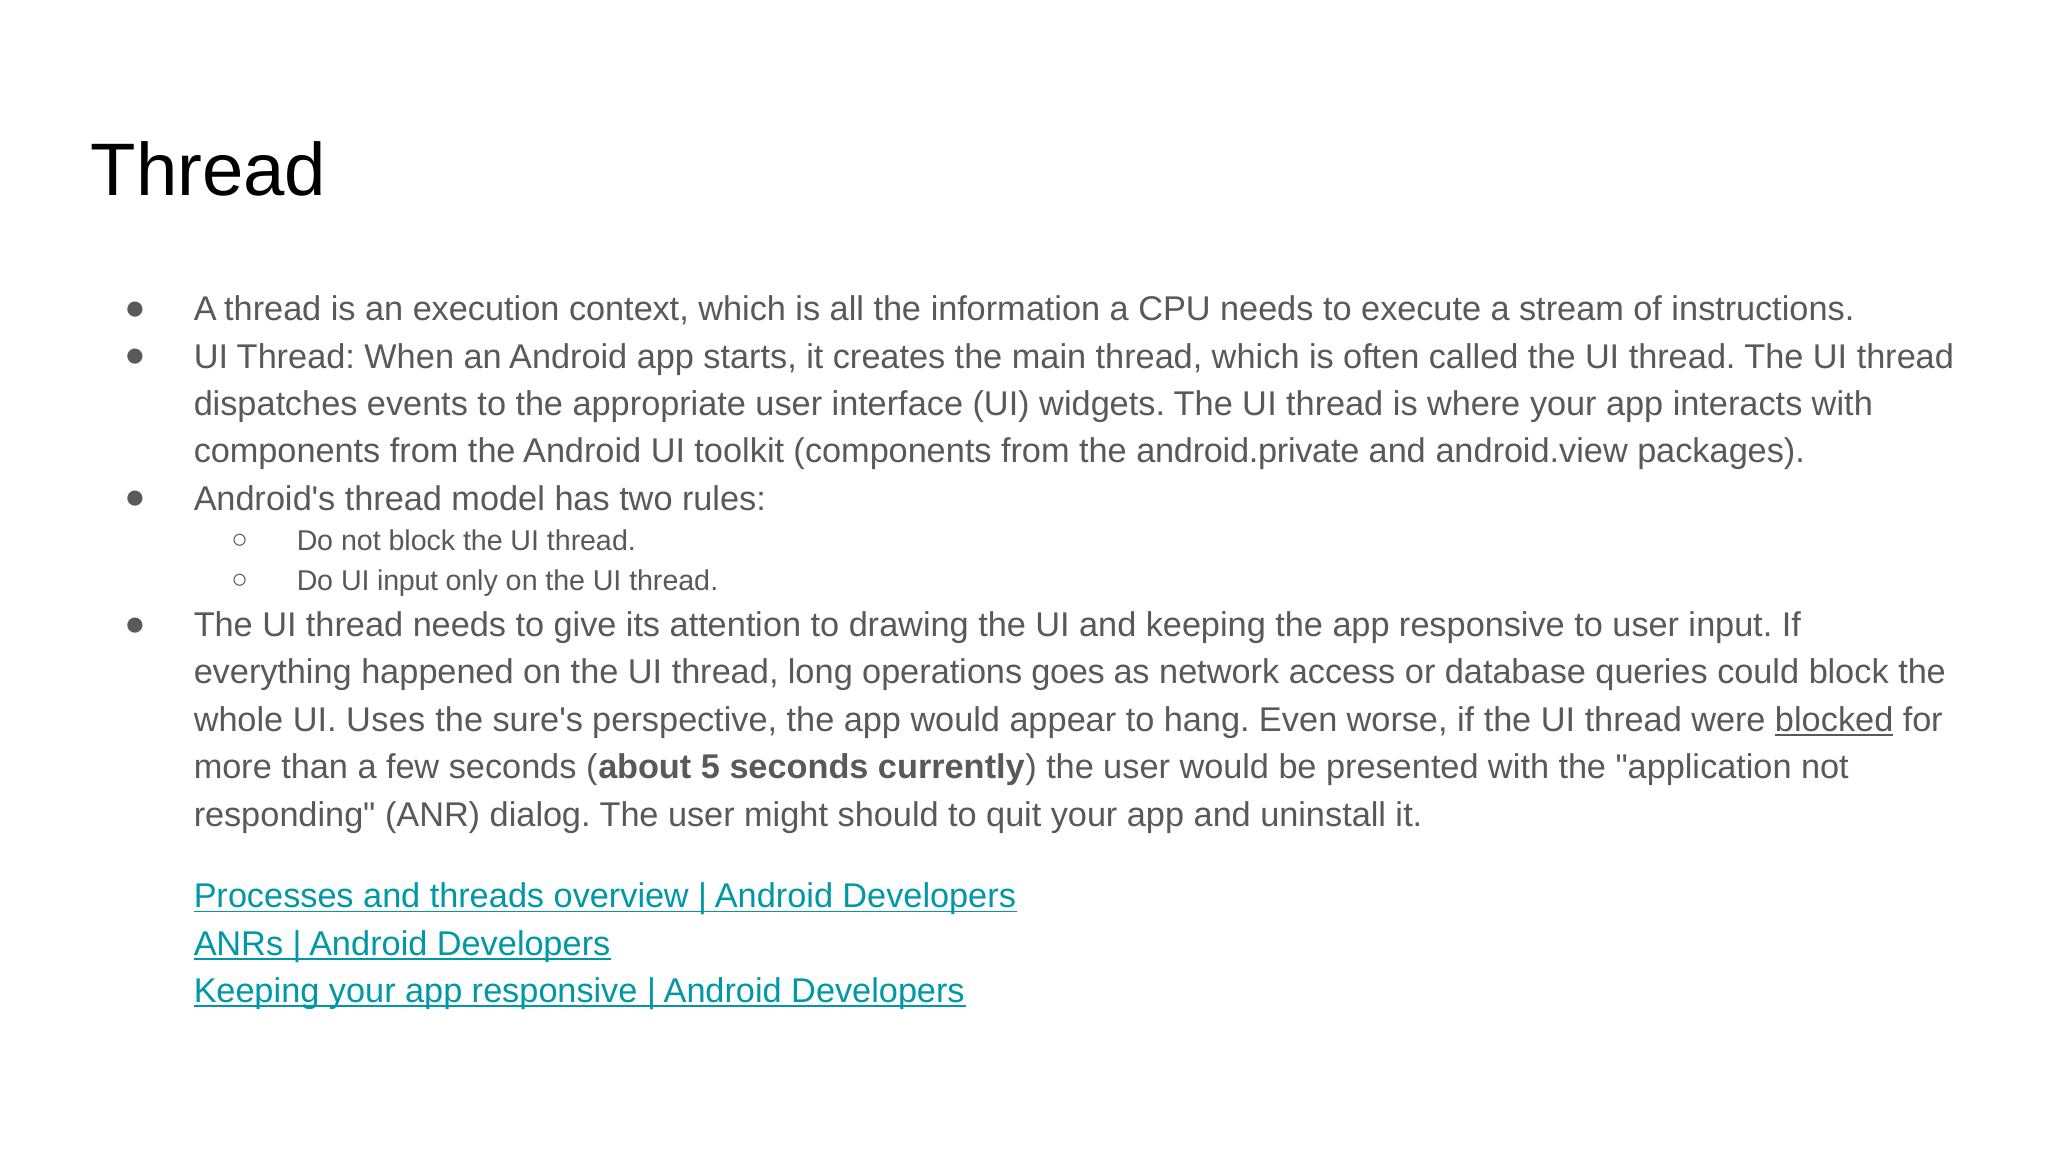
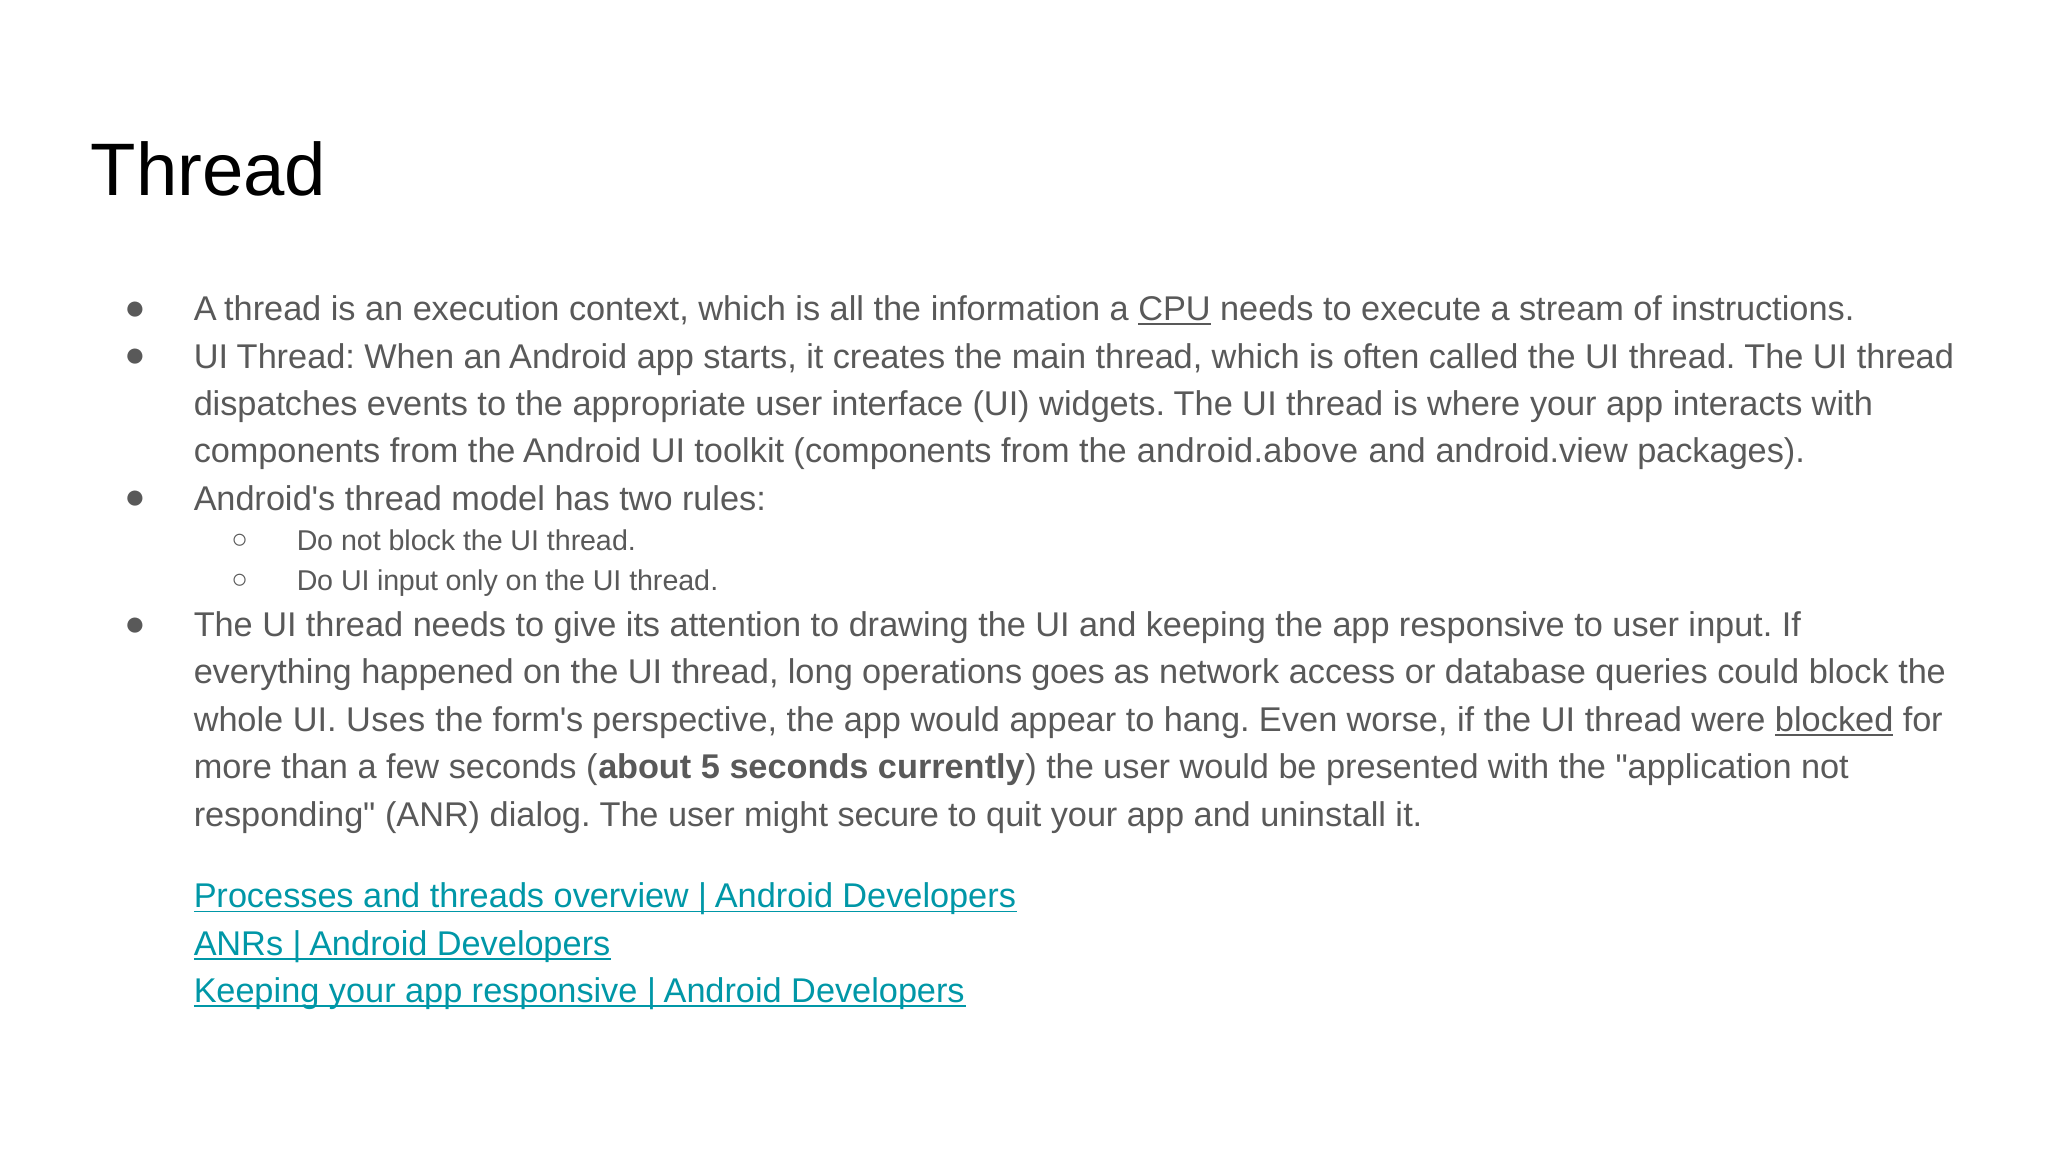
CPU underline: none -> present
android.private: android.private -> android.above
sure's: sure's -> form's
should: should -> secure
